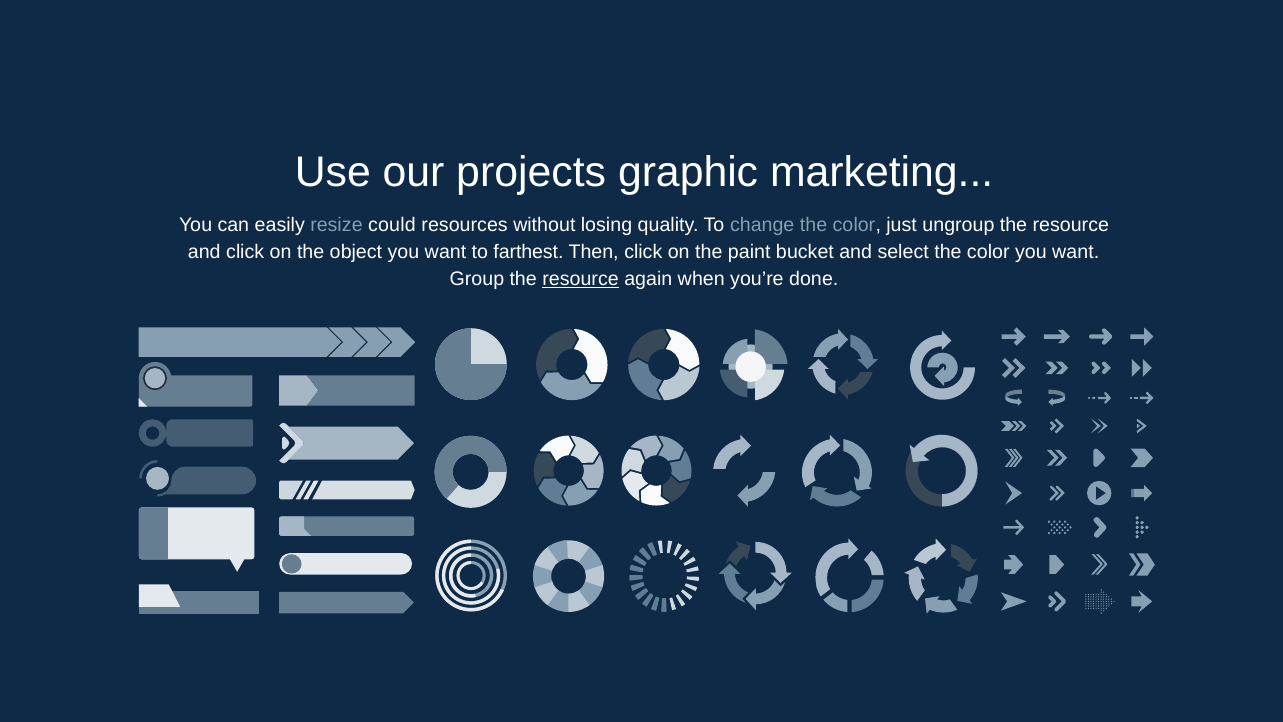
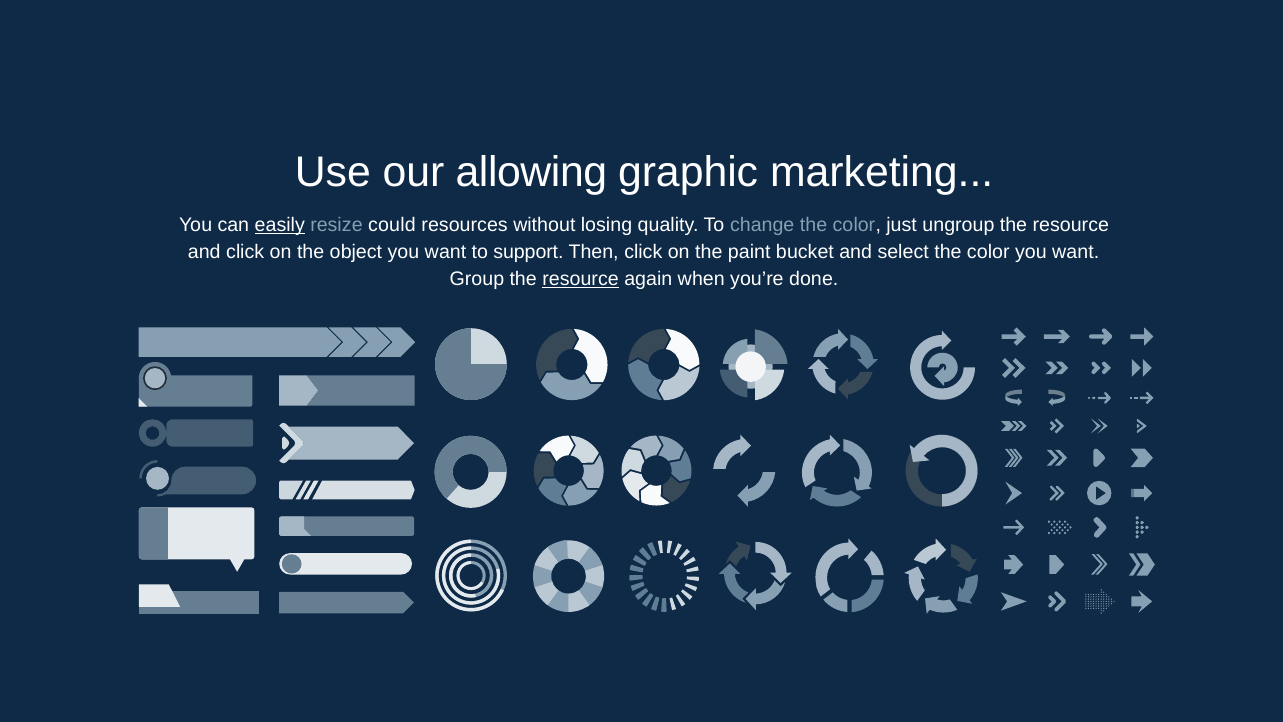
projects: projects -> allowing
easily underline: none -> present
farthest: farthest -> support
